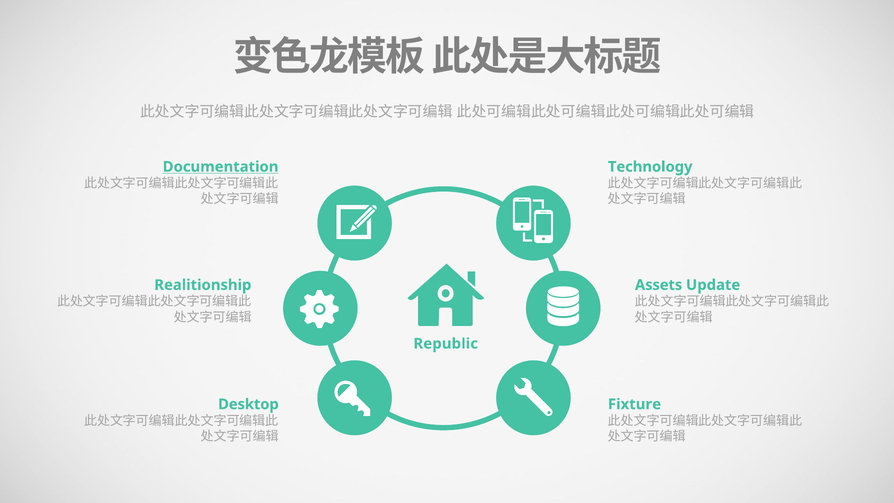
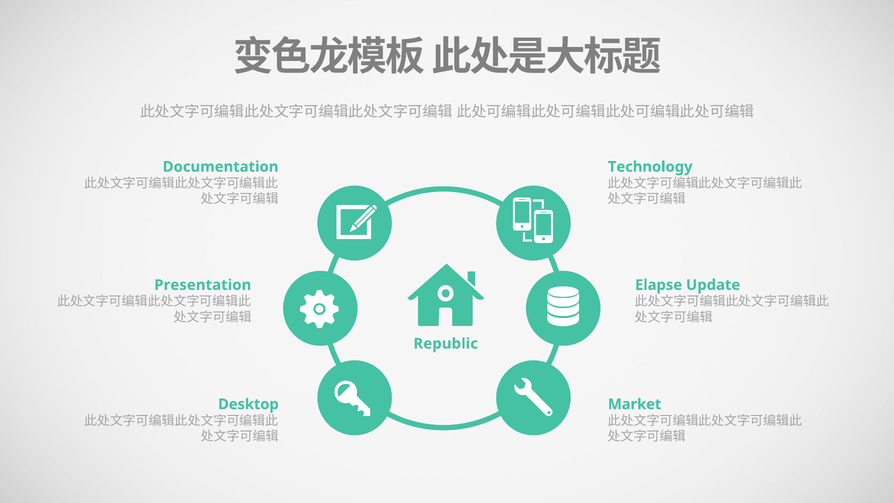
Documentation underline: present -> none
Realitionship: Realitionship -> Presentation
Assets: Assets -> Elapse
Fixture: Fixture -> Market
